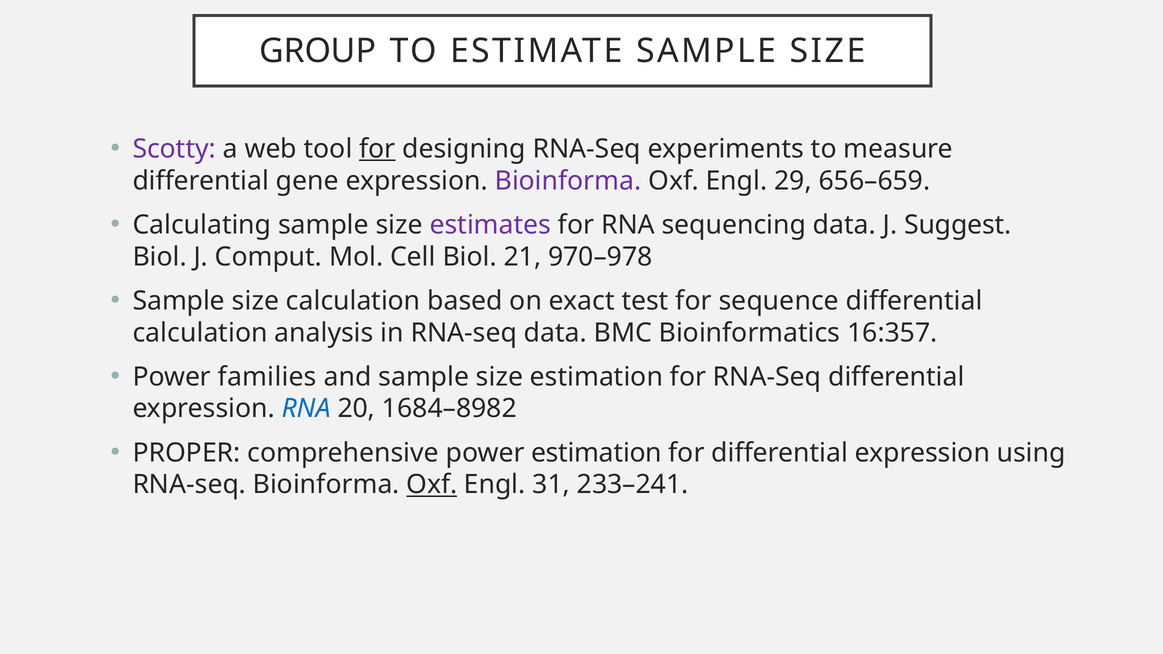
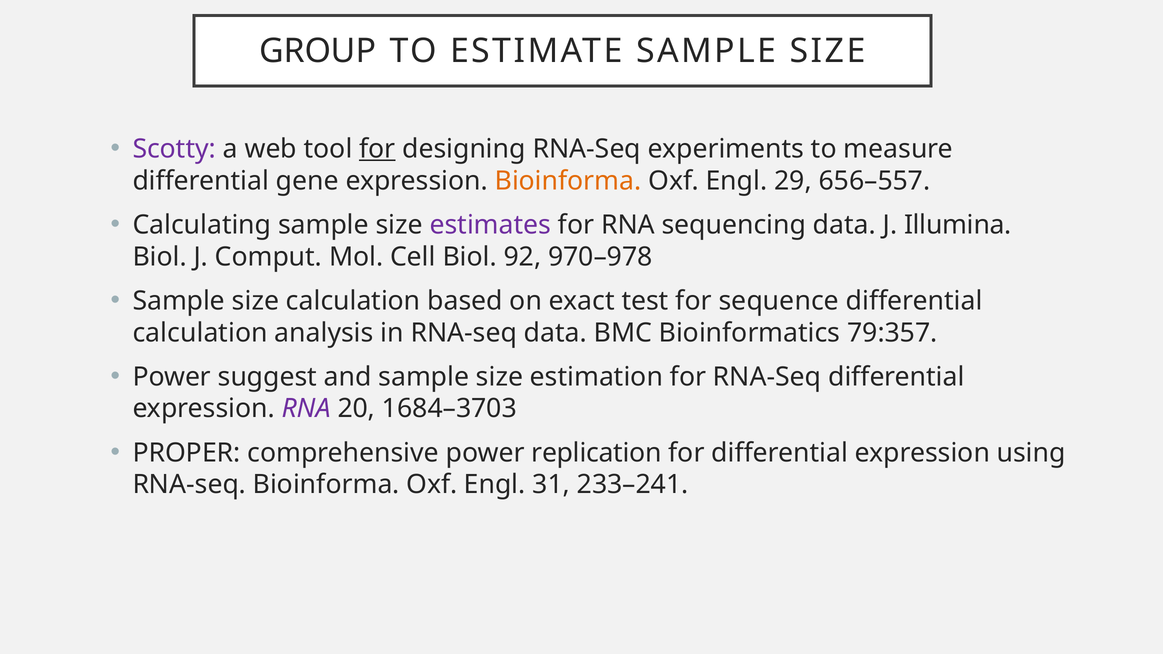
Bioinforma at (568, 181) colour: purple -> orange
656–659: 656–659 -> 656–557
Suggest: Suggest -> Illumina
21: 21 -> 92
16:357: 16:357 -> 79:357
families: families -> suggest
RNA at (306, 409) colour: blue -> purple
1684–8982: 1684–8982 -> 1684–3703
power estimation: estimation -> replication
Oxf at (432, 485) underline: present -> none
